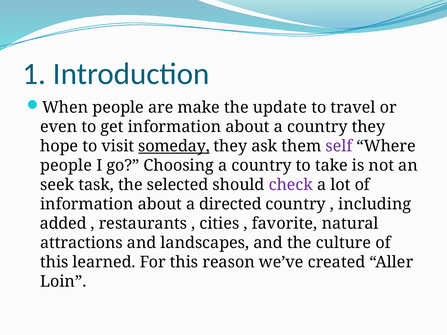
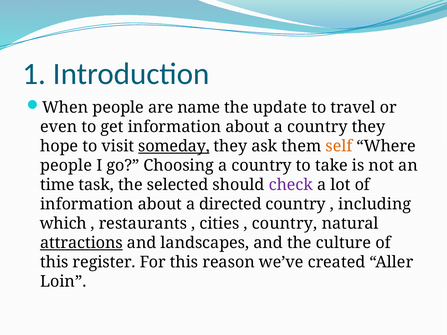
make: make -> name
self colour: purple -> orange
seek: seek -> time
added: added -> which
favorite at (285, 224): favorite -> country
attractions underline: none -> present
learned: learned -> register
